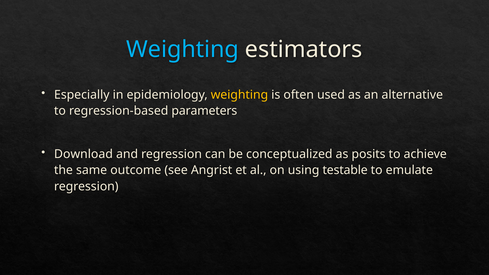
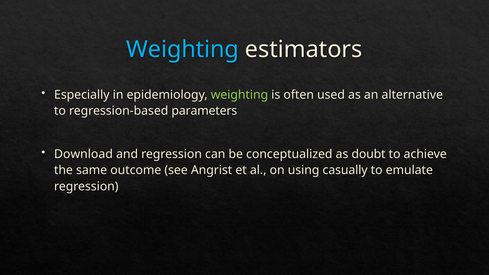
weighting at (239, 95) colour: yellow -> light green
posits: posits -> doubt
testable: testable -> casually
